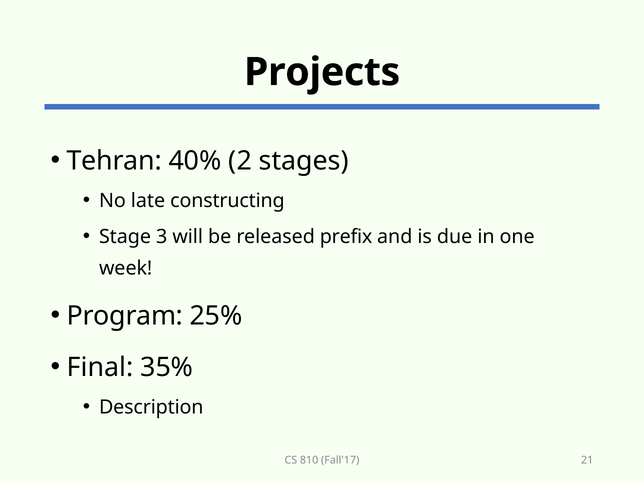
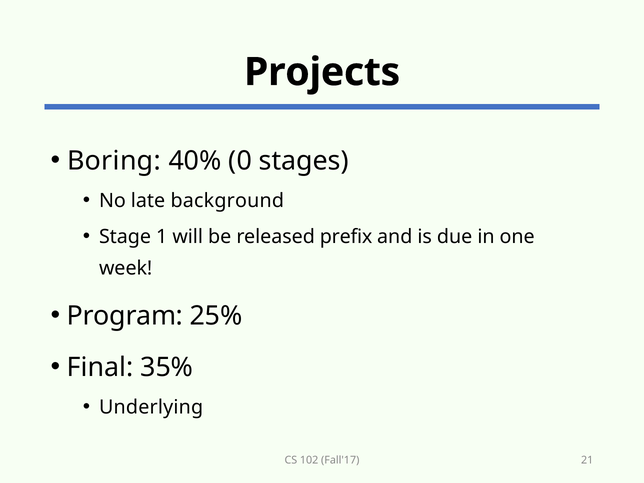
Tehran: Tehran -> Boring
2: 2 -> 0
constructing: constructing -> background
3: 3 -> 1
Description: Description -> Underlying
810: 810 -> 102
